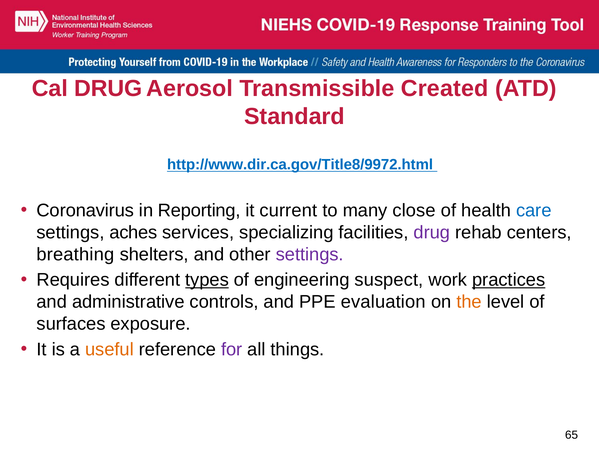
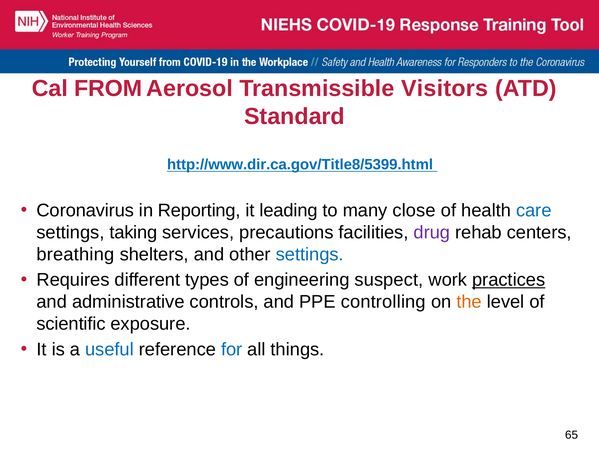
Cal DRUG: DRUG -> FROM
Created: Created -> Visitors
http://www.dir.ca.gov/Title8/9972.html: http://www.dir.ca.gov/Title8/9972.html -> http://www.dir.ca.gov/Title8/5399.html
current: current -> leading
aches: aches -> taking
specializing: specializing -> precautions
settings at (310, 255) colour: purple -> blue
types underline: present -> none
evaluation: evaluation -> controlling
surfaces: surfaces -> scientific
useful colour: orange -> blue
for colour: purple -> blue
